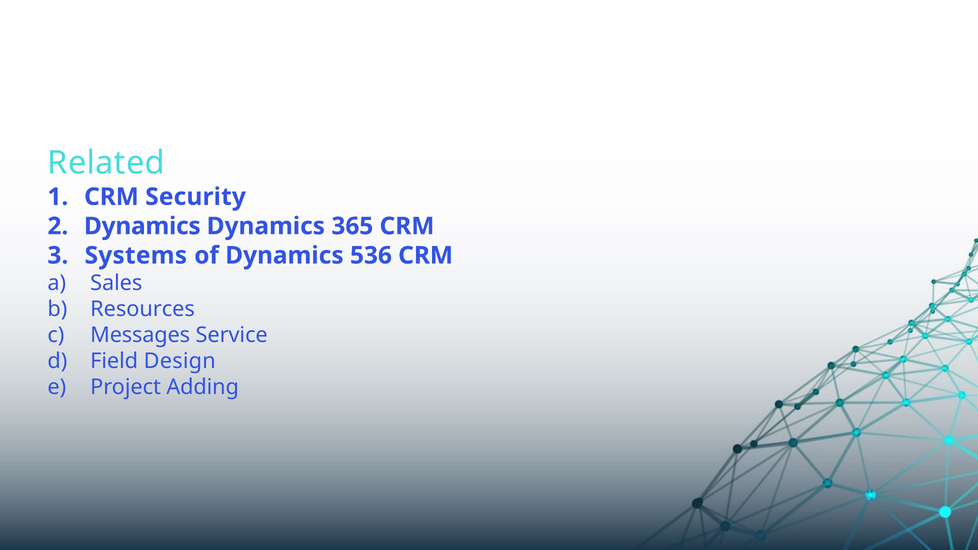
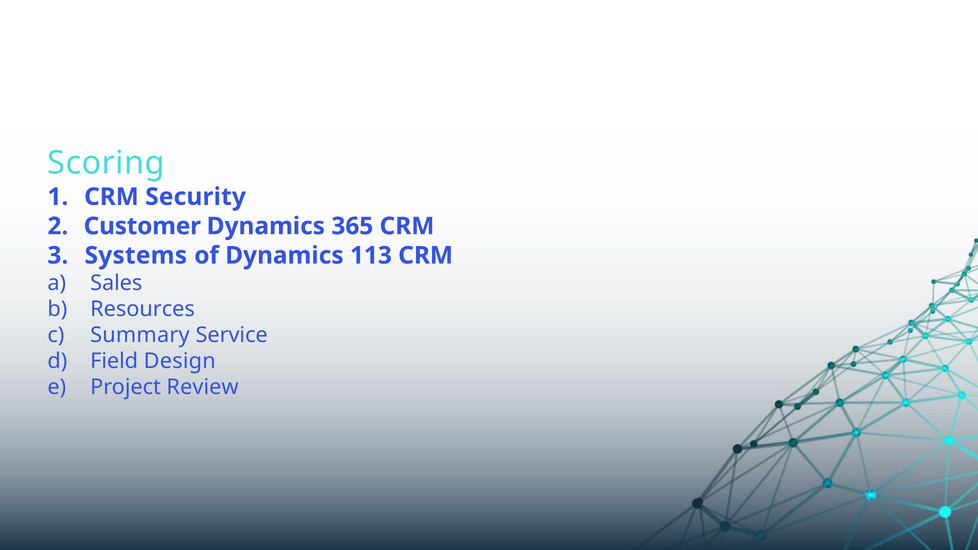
Related: Related -> Scoring
Dynamics at (142, 226): Dynamics -> Customer
536: 536 -> 113
Messages: Messages -> Summary
Adding: Adding -> Review
